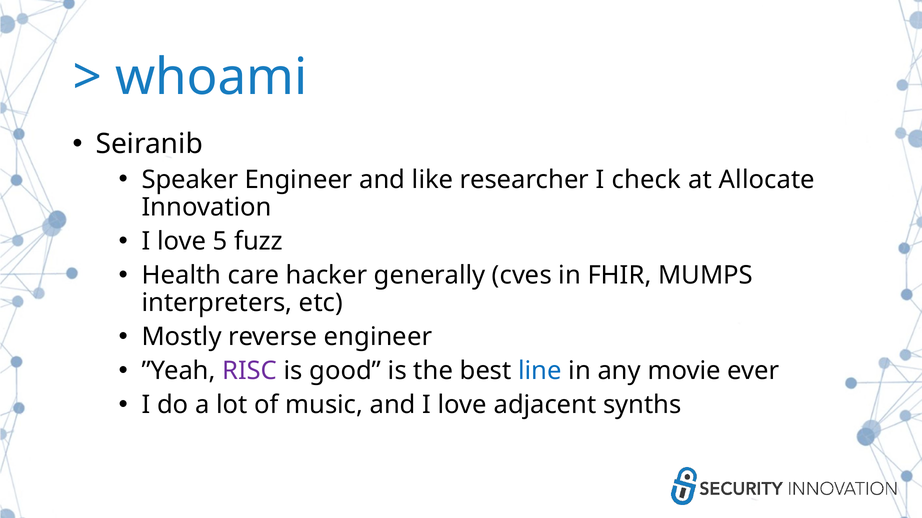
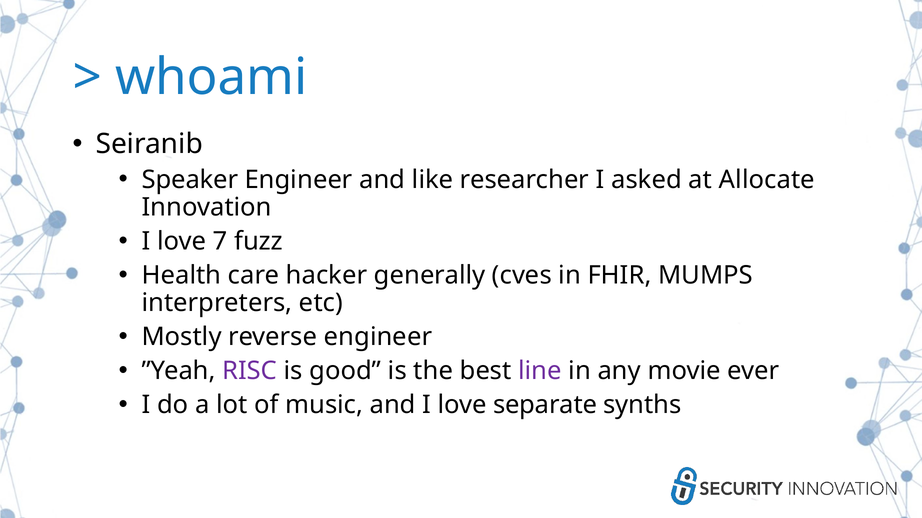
check: check -> asked
5: 5 -> 7
line colour: blue -> purple
adjacent: adjacent -> separate
